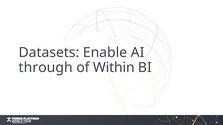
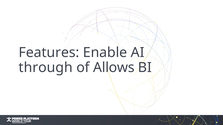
Datasets: Datasets -> Features
Within: Within -> Allows
